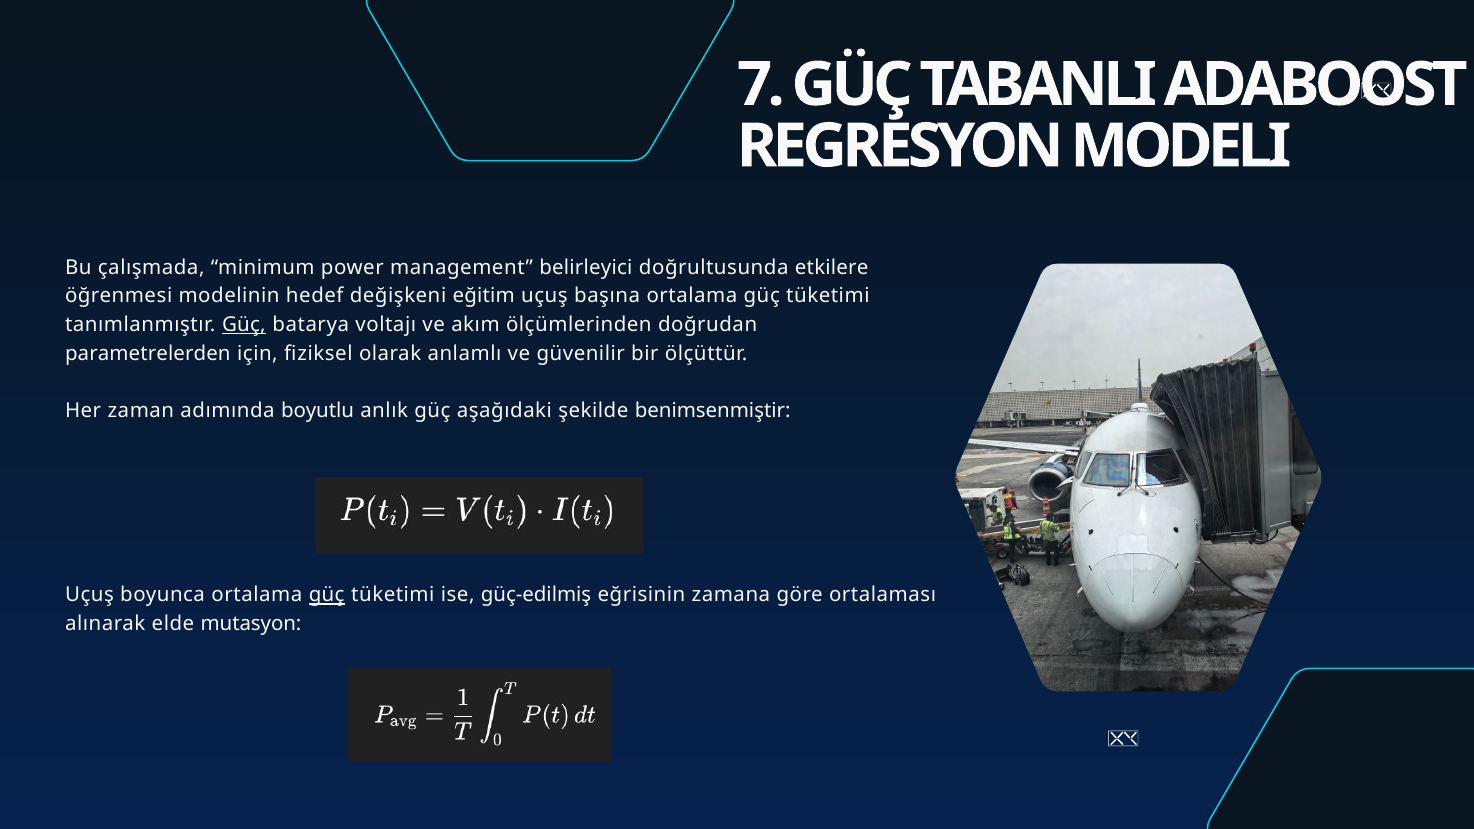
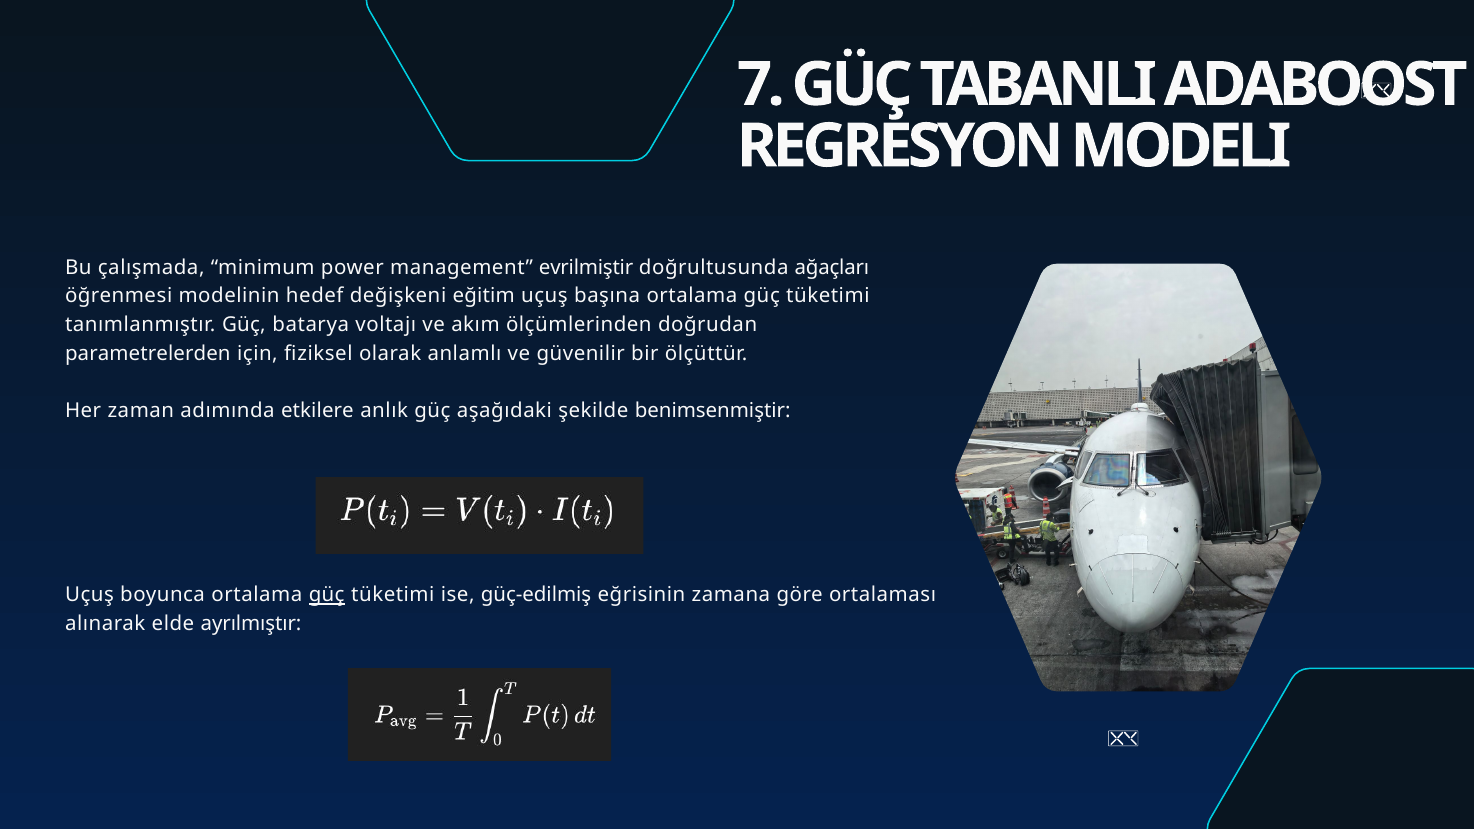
belirleyici: belirleyici -> evrilmiştir
etkilere: etkilere -> ağaçları
Güç at (244, 325) underline: present -> none
boyutlu: boyutlu -> etkilere
mutasyon: mutasyon -> ayrılmıştır
